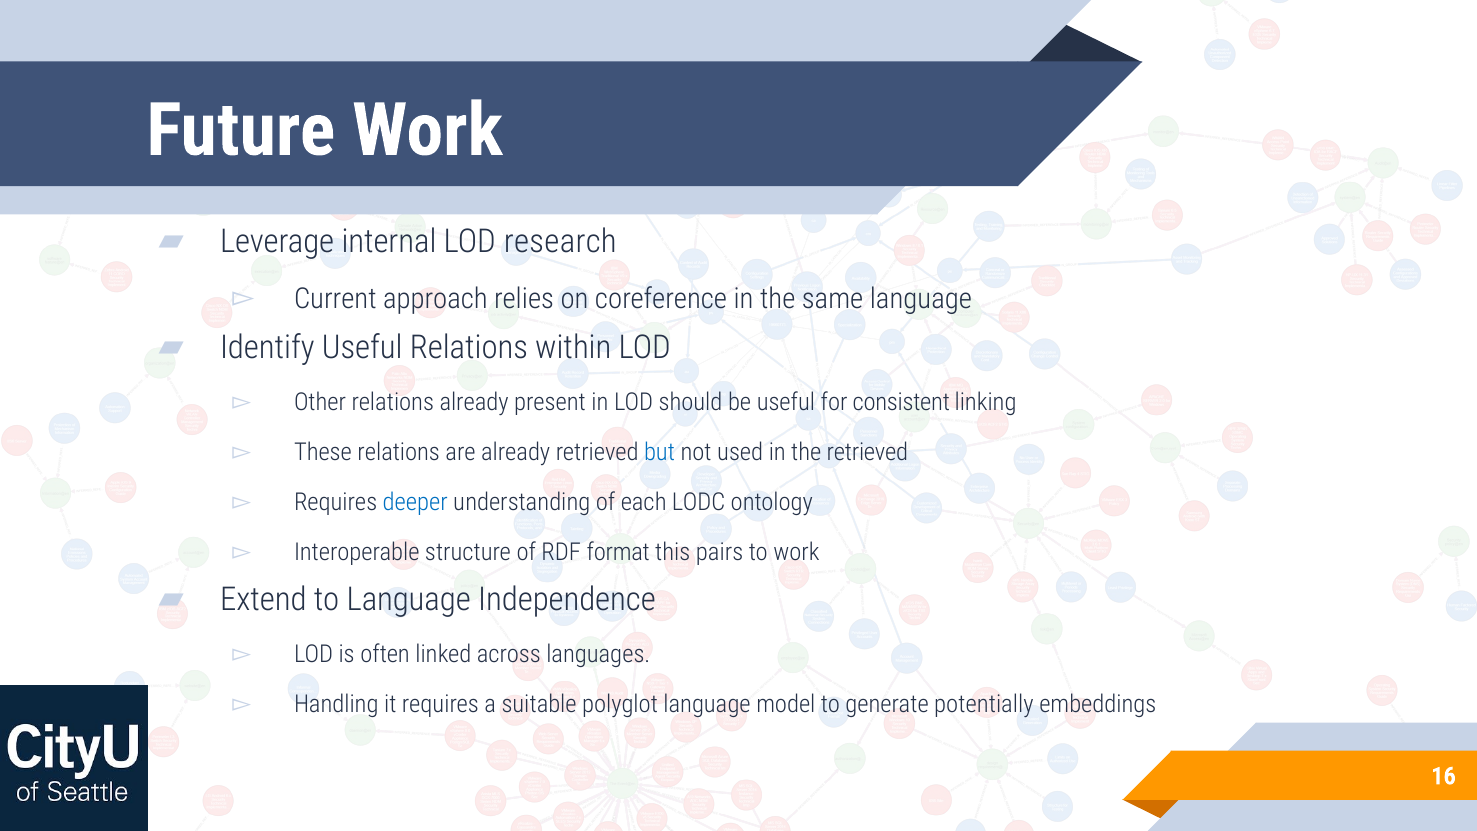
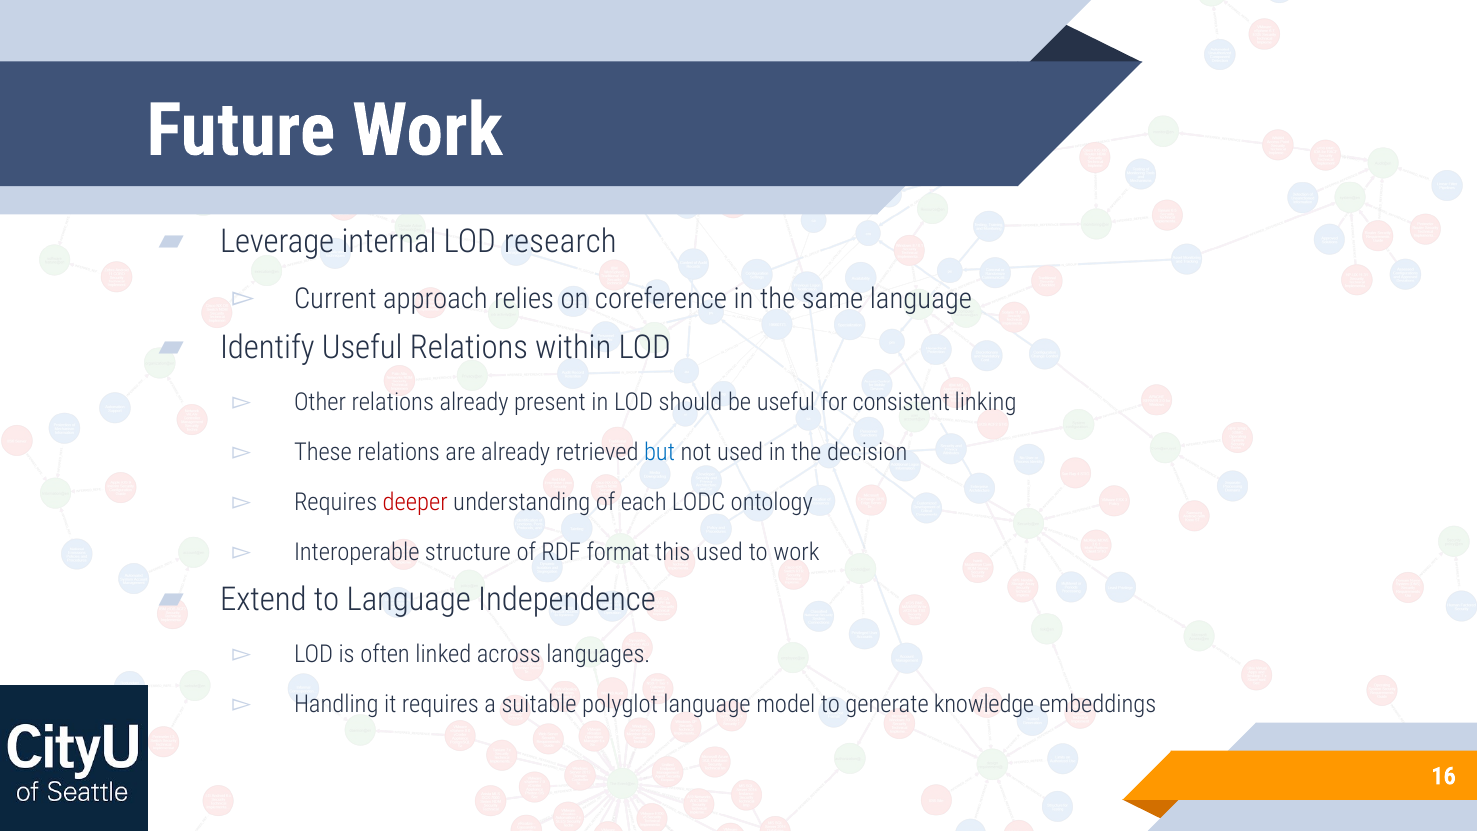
the retrieved: retrieved -> decision
deeper colour: blue -> red
this pairs: pairs -> used
potentially: potentially -> knowledge
